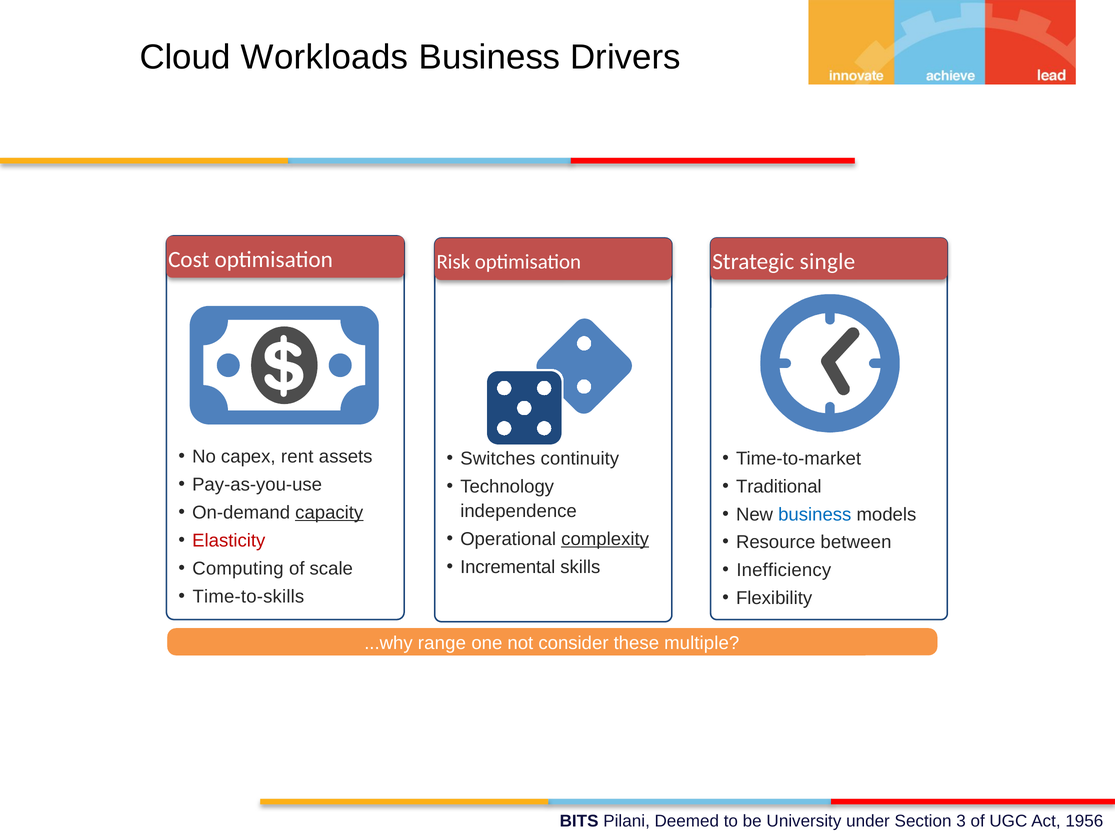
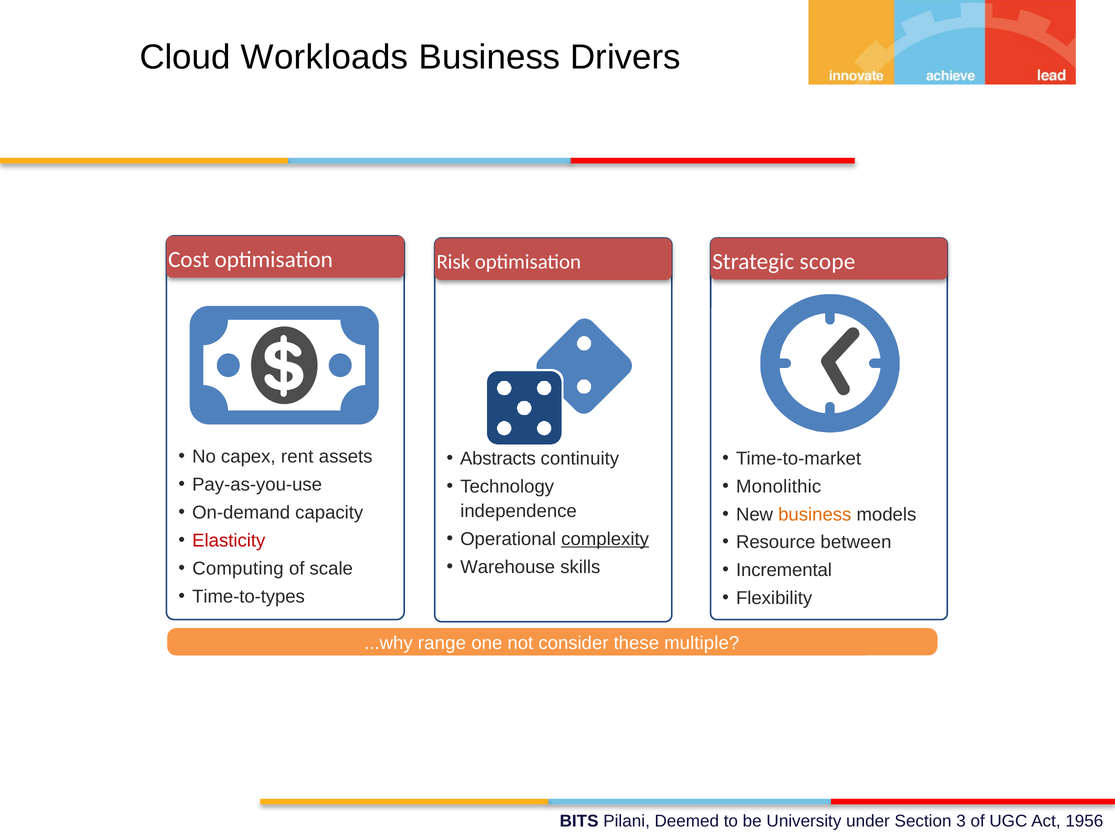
single: single -> scope
Switches: Switches -> Abstracts
Traditional: Traditional -> Monolithic
capacity underline: present -> none
business at (815, 515) colour: blue -> orange
Incremental: Incremental -> Warehouse
Inefficiency: Inefficiency -> Incremental
Time-to-skills: Time-to-skills -> Time-to-types
